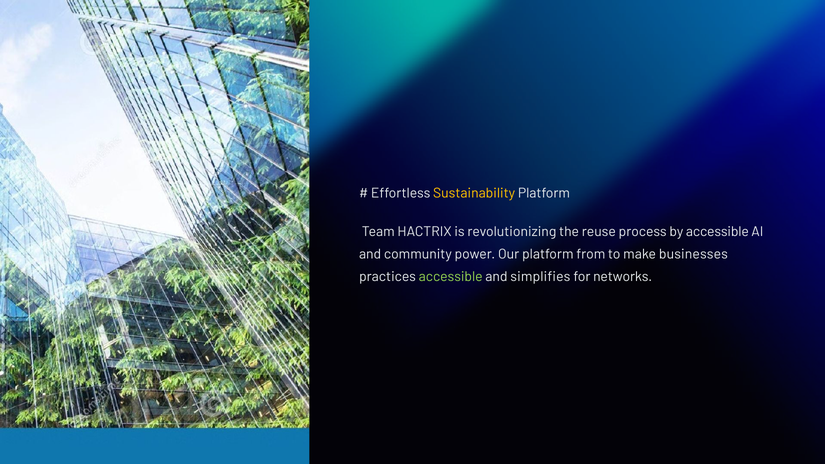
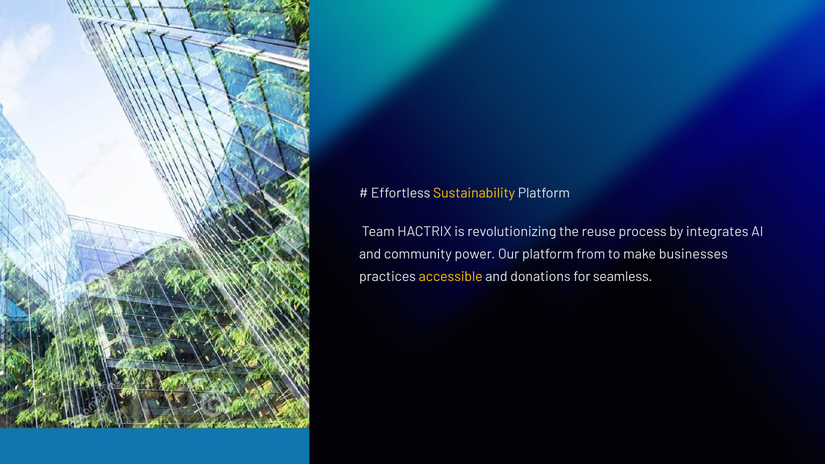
by accessible: accessible -> integrates
accessible at (451, 277) colour: light green -> yellow
simplifies: simplifies -> donations
networks: networks -> seamless
